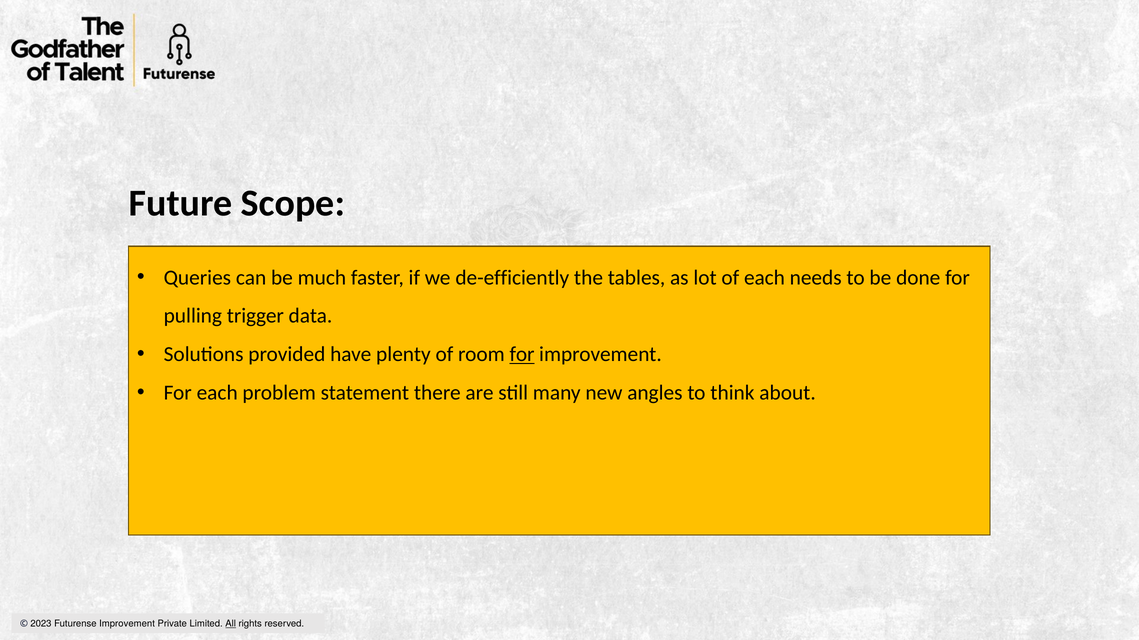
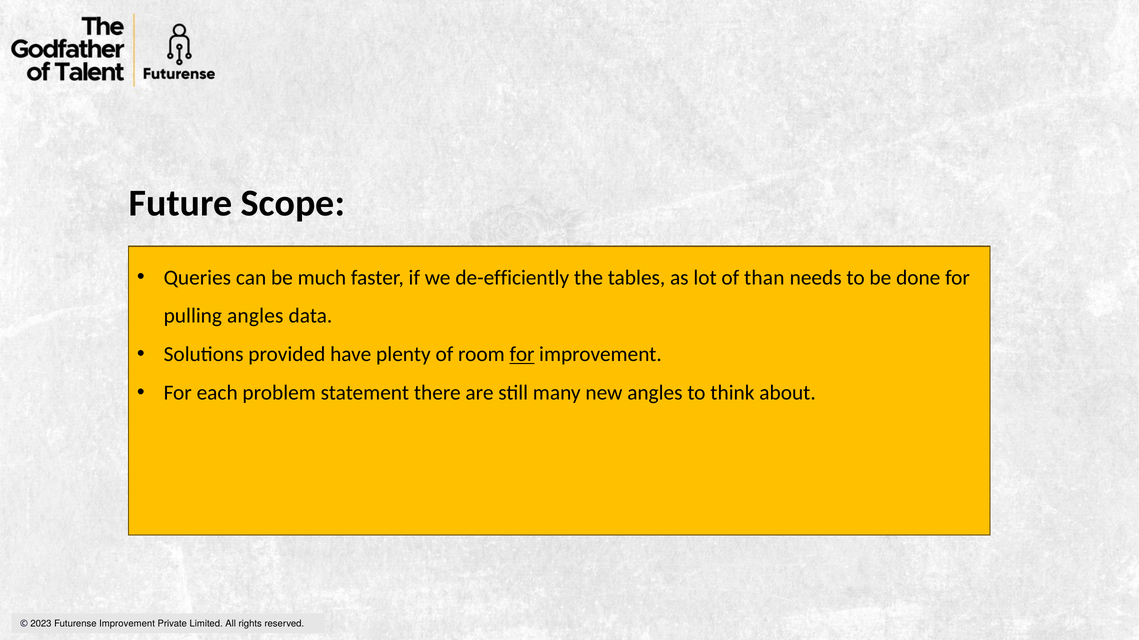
of each: each -> than
pulling trigger: trigger -> angles
All underline: present -> none
